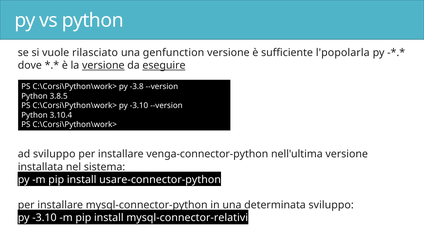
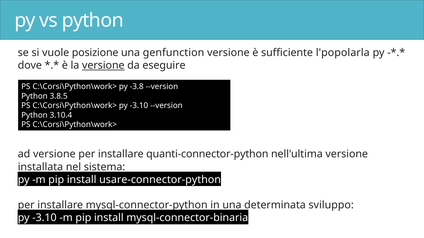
rilasciato: rilasciato -> posizione
eseguire underline: present -> none
ad sviluppo: sviluppo -> versione
venga-connector-python: venga-connector-python -> quanti-connector-python
mysql-connector-relativi: mysql-connector-relativi -> mysql-connector-binaria
